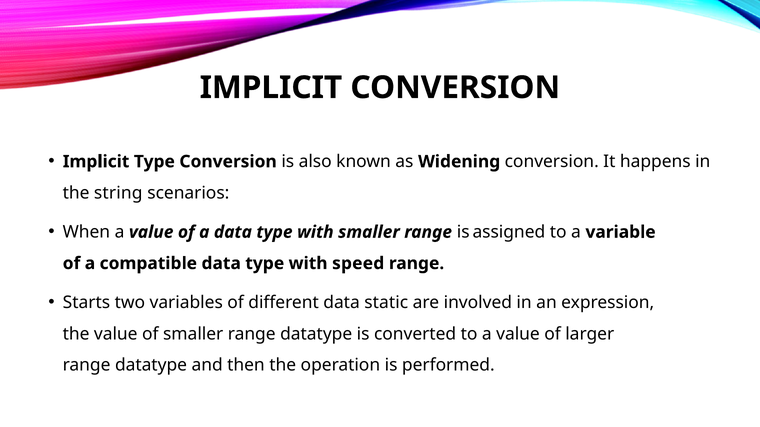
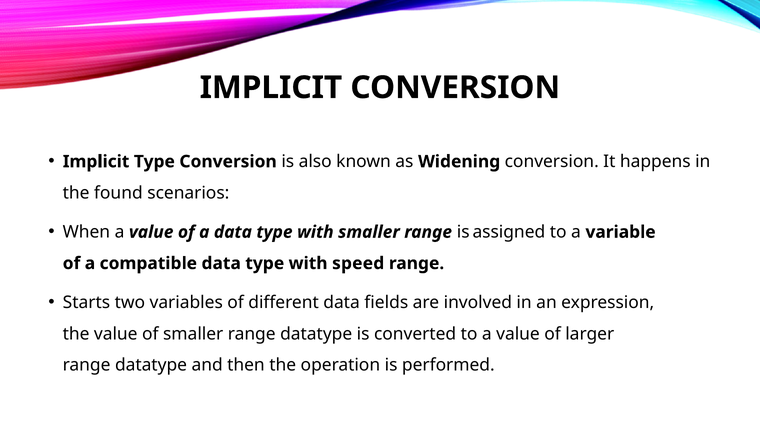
string: string -> found
static: static -> fields
